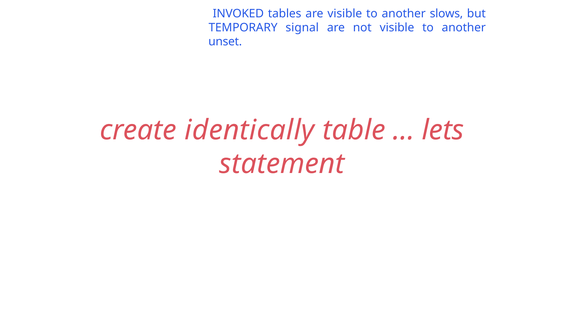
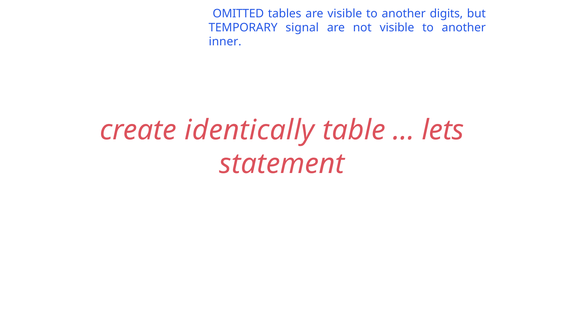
INVOKED: INVOKED -> OMITTED
slows: slows -> digits
unset: unset -> inner
